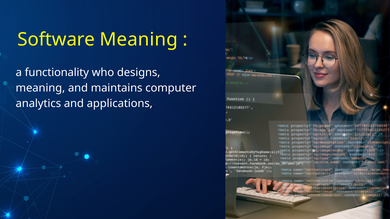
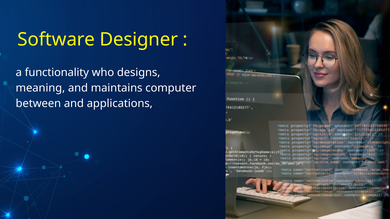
Software Meaning: Meaning -> Designer
analytics: analytics -> between
